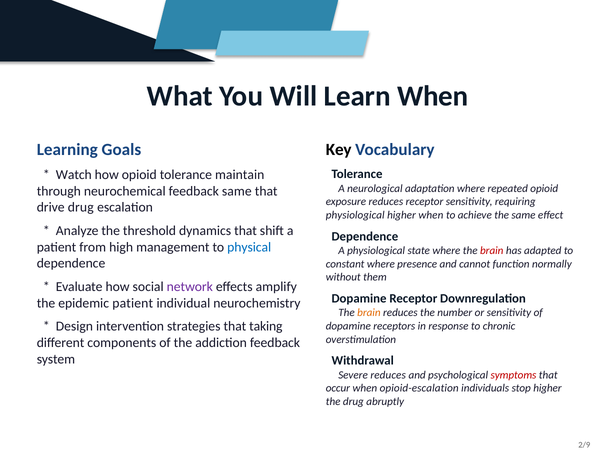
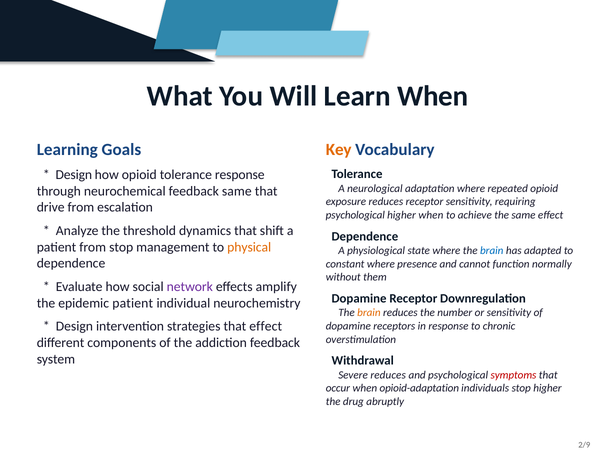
Key colour: black -> orange
Watch at (74, 175): Watch -> Design
tolerance maintain: maintain -> response
drive drug: drug -> from
physiological at (355, 215): physiological -> psychological
from high: high -> stop
physical colour: blue -> orange
brain at (492, 251) colour: red -> blue
that taking: taking -> effect
opioid-escalation: opioid-escalation -> opioid-adaptation
